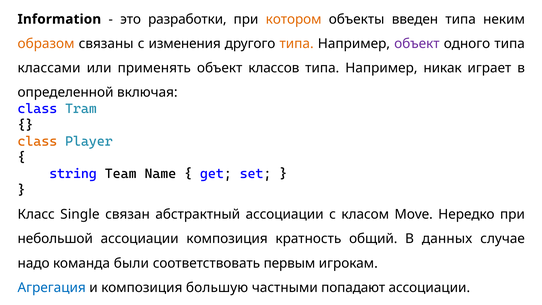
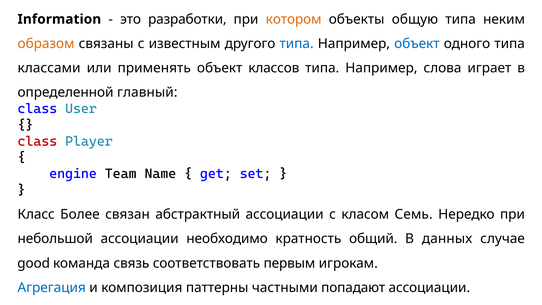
введен: введен -> общую
изменения: изменения -> известным
типа at (297, 44) colour: orange -> blue
объект at (417, 44) colour: purple -> blue
никак: никак -> слова
включая: включая -> главный
Tram: Tram -> User
class at (37, 141) colour: orange -> red
string: string -> engine
Single: Single -> Более
Move: Move -> Семь
ассоциации композиция: композиция -> необходимо
надо: надо -> good
были: были -> связь
большую: большую -> паттерны
